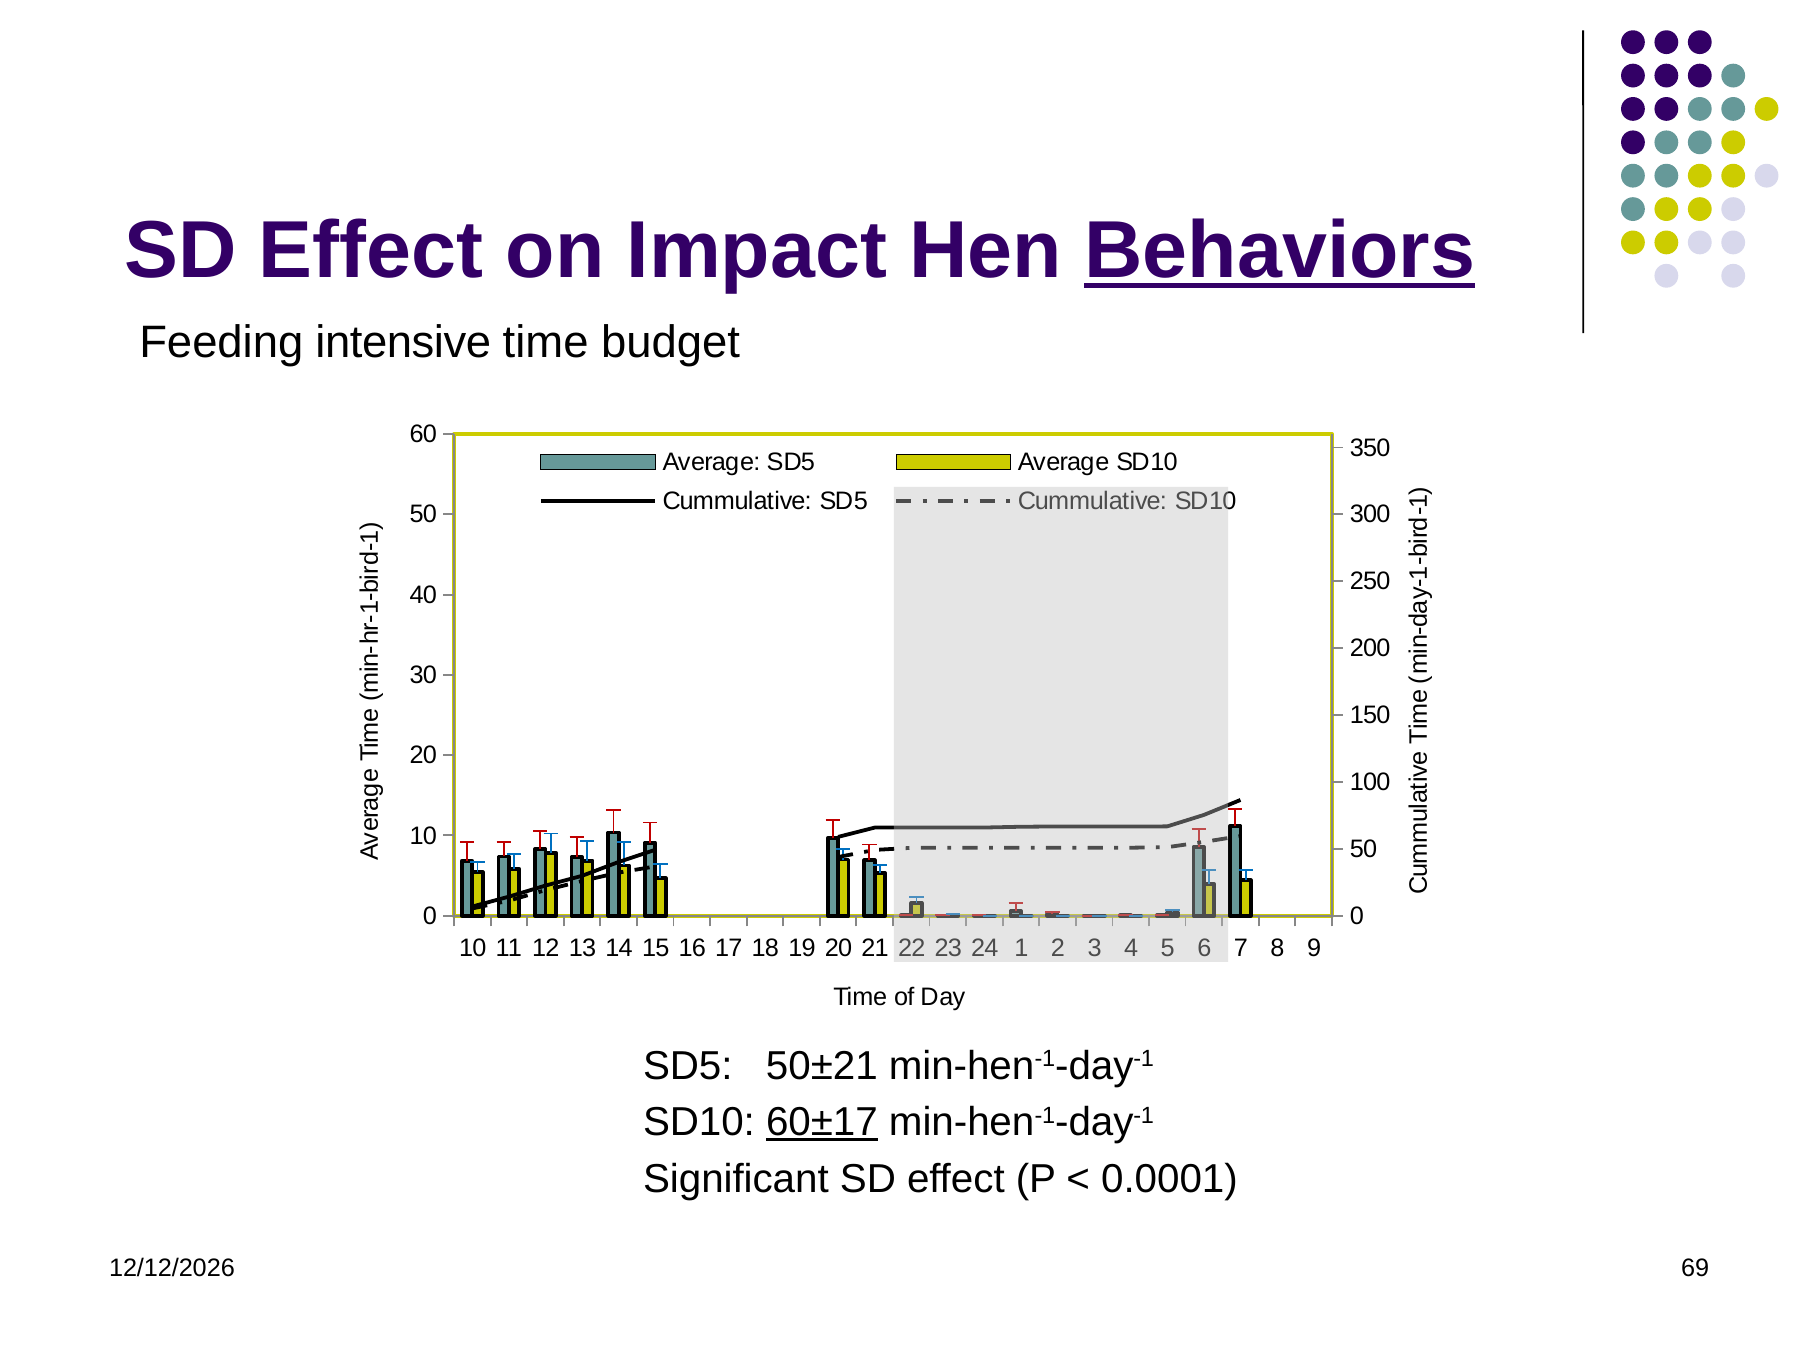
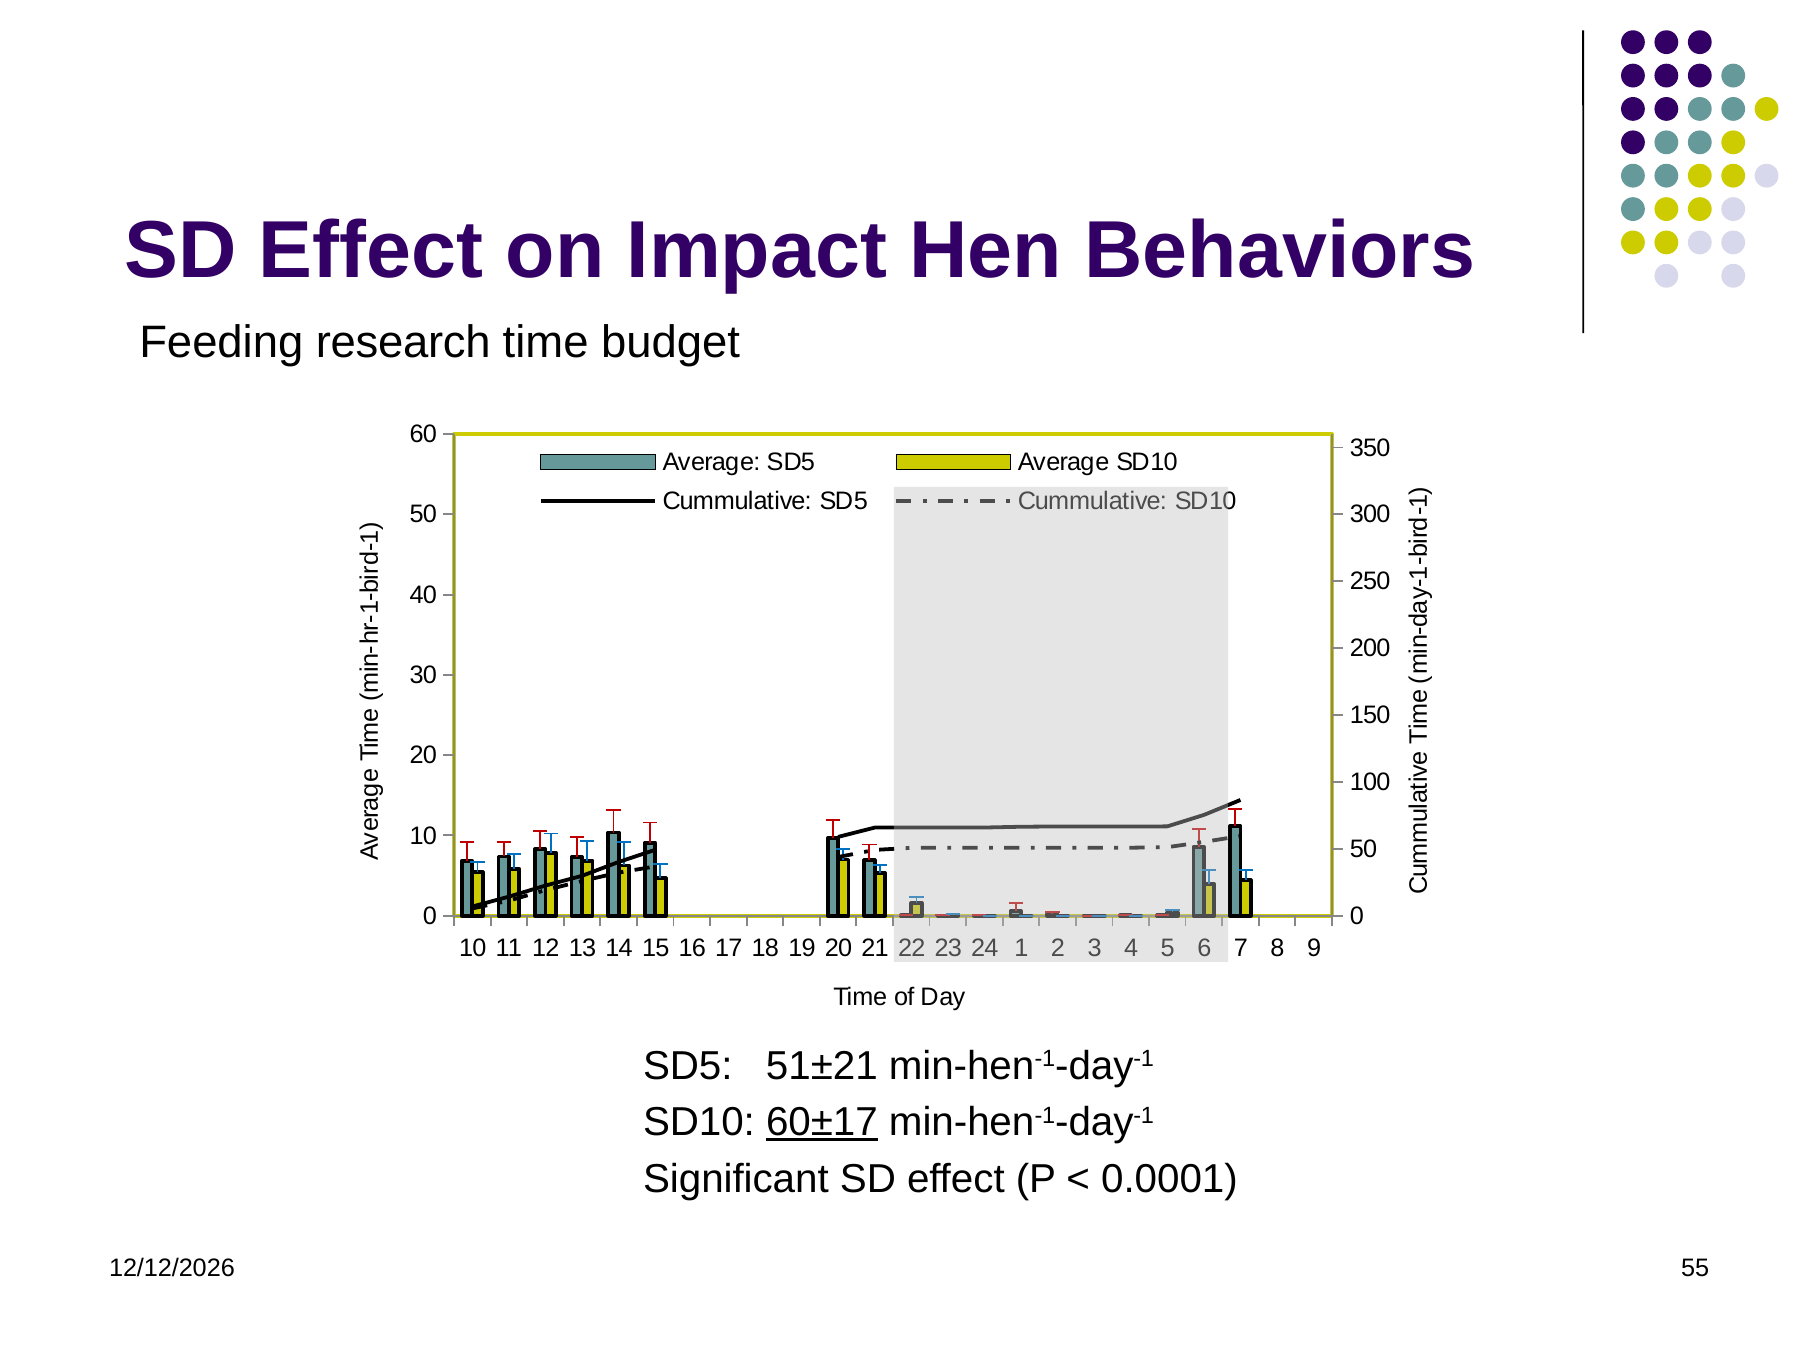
Behaviors underline: present -> none
intensive: intensive -> research
50±21: 50±21 -> 51±21
69: 69 -> 55
